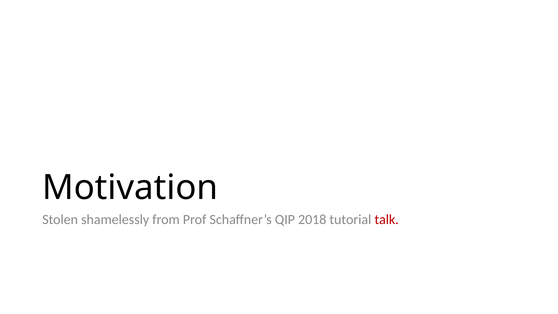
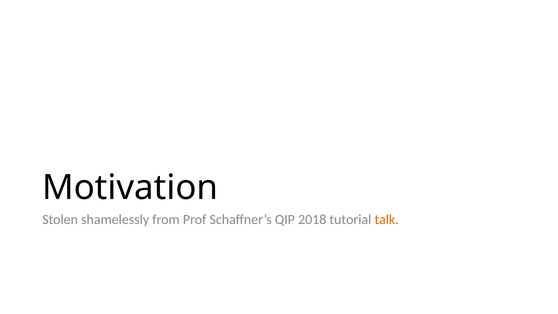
talk colour: red -> orange
